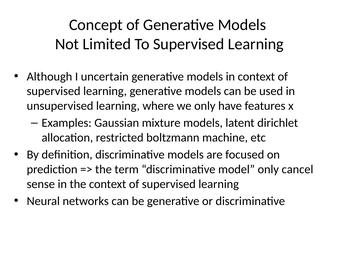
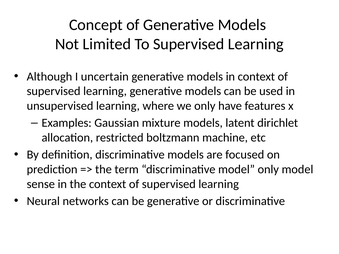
only cancel: cancel -> model
